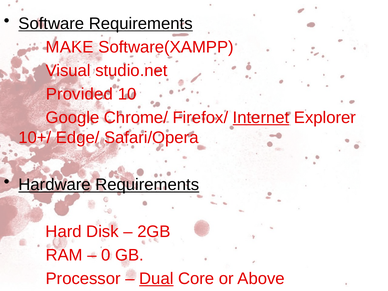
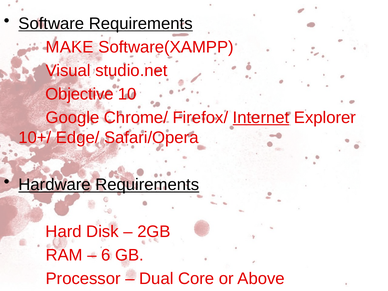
Provided: Provided -> Objective
0: 0 -> 6
Dual underline: present -> none
